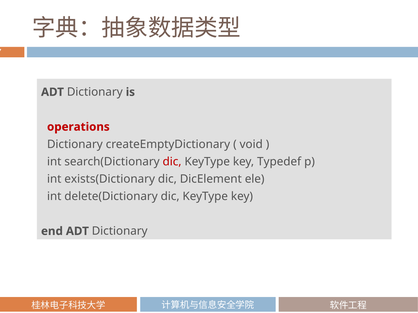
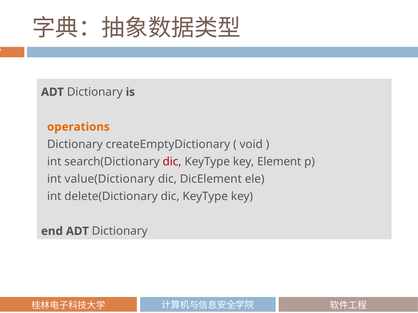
operations colour: red -> orange
Typedef: Typedef -> Element
exists(Dictionary: exists(Dictionary -> value(Dictionary
